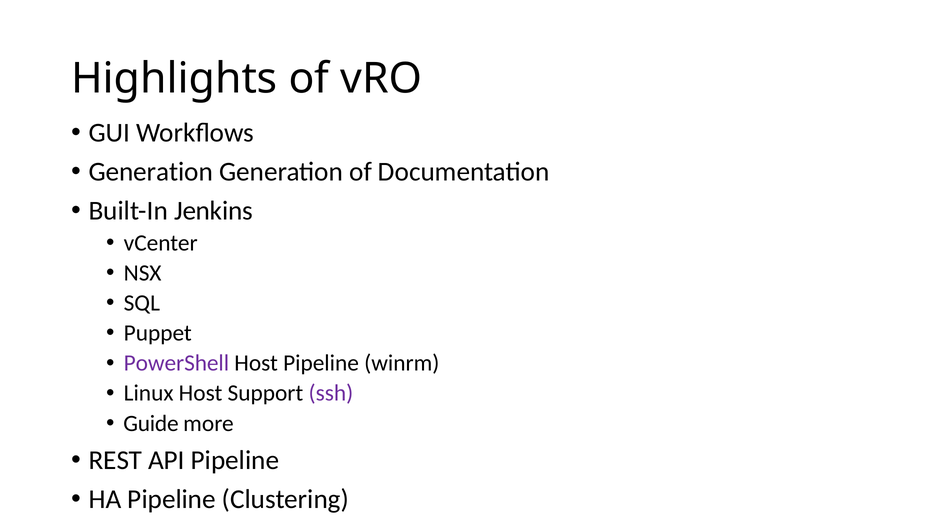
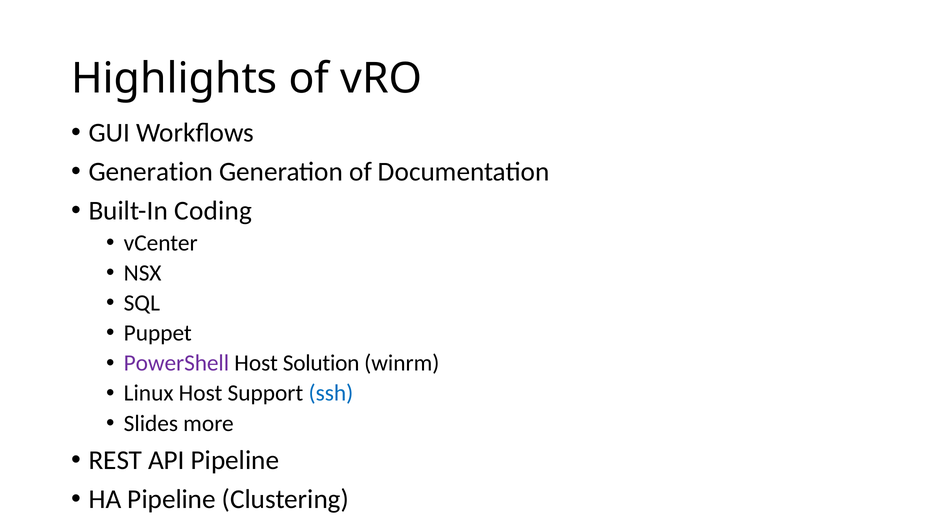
Jenkins: Jenkins -> Coding
Host Pipeline: Pipeline -> Solution
ssh colour: purple -> blue
Guide: Guide -> Slides
